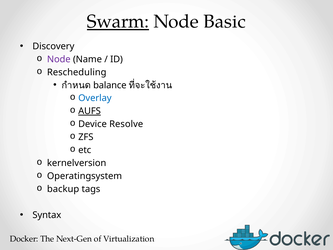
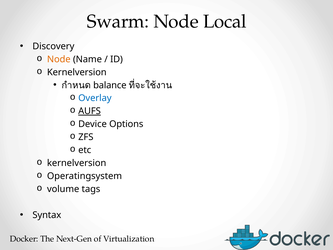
Swarm underline: present -> none
Basic: Basic -> Local
Node at (59, 59) colour: purple -> orange
Rescheduling at (77, 72): Rescheduling -> Kernelversion
Resolve: Resolve -> Options
backup: backup -> volume
